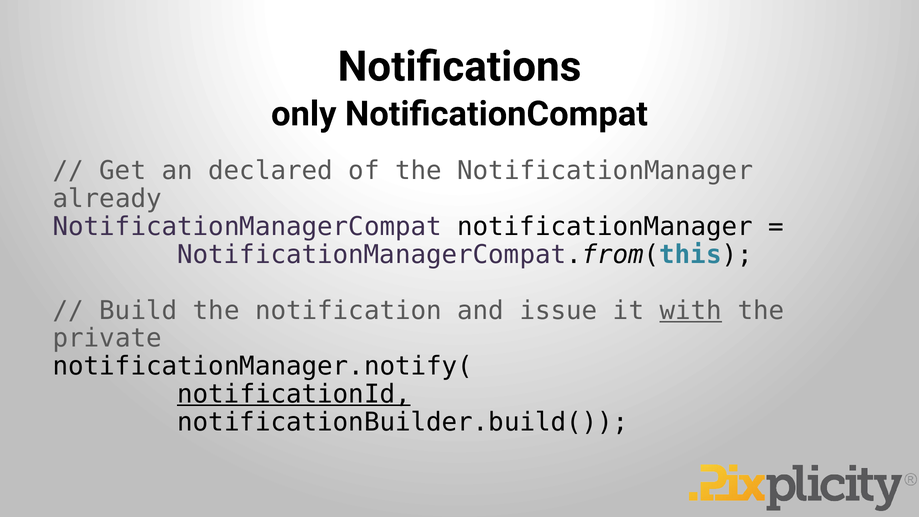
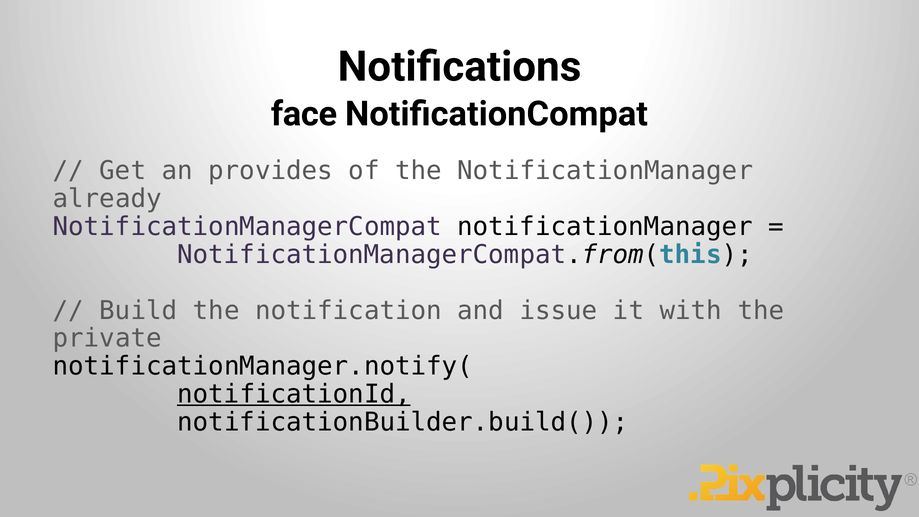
only: only -> face
declared: declared -> provides
with underline: present -> none
